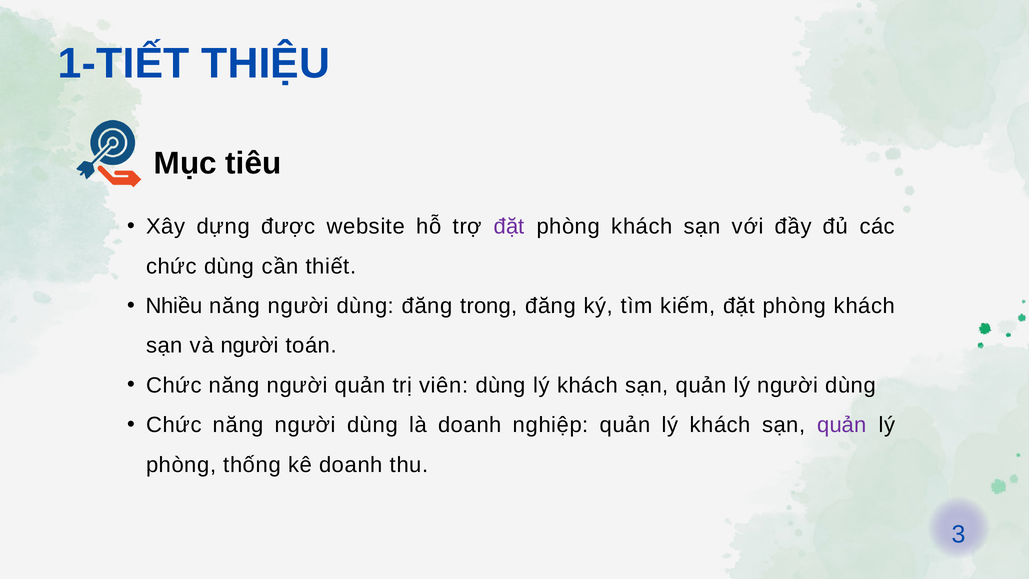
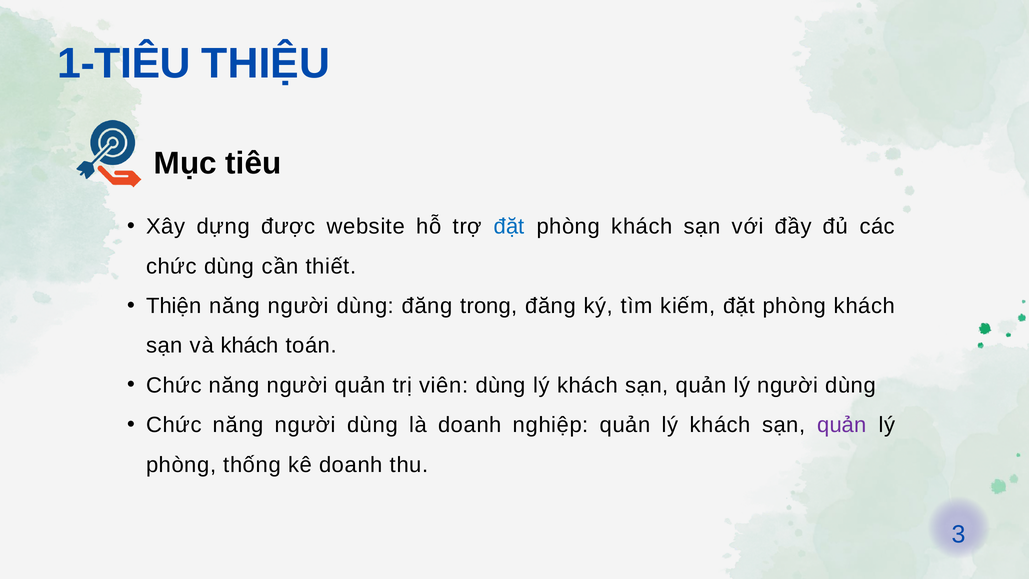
1-TIẾT: 1-TIẾT -> 1-TIÊU
đặt at (509, 227) colour: purple -> blue
Nhiều: Nhiều -> Thiện
và người: người -> khách
